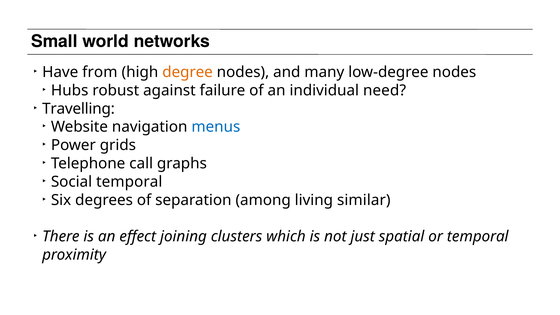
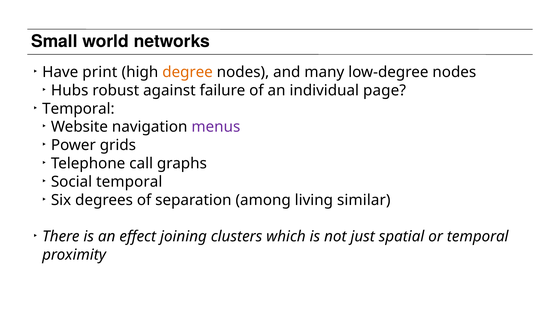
from: from -> print
need: need -> page
Travelling at (78, 108): Travelling -> Temporal
menus colour: blue -> purple
